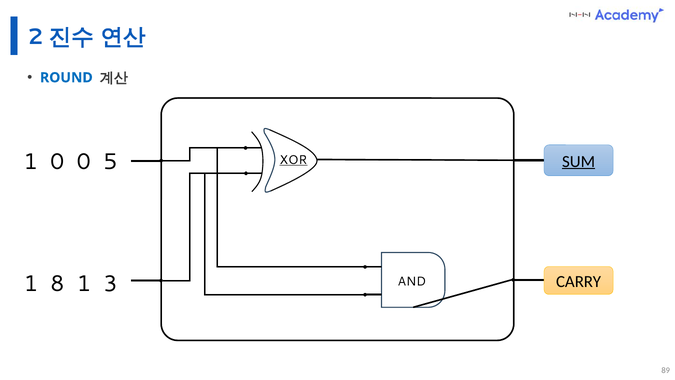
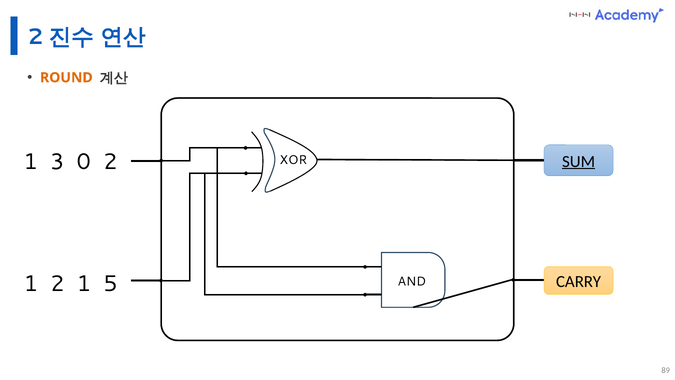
ROUND colour: blue -> orange
1 0: 0 -> 3
0 5: 5 -> 2
XOR underline: present -> none
1 8: 8 -> 2
3: 3 -> 5
